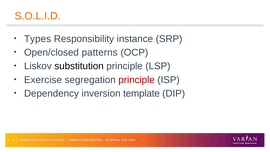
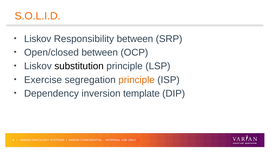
Types at (38, 39): Types -> Liskov
Responsibility instance: instance -> between
Open/closed patterns: patterns -> between
principle at (137, 80) colour: red -> orange
